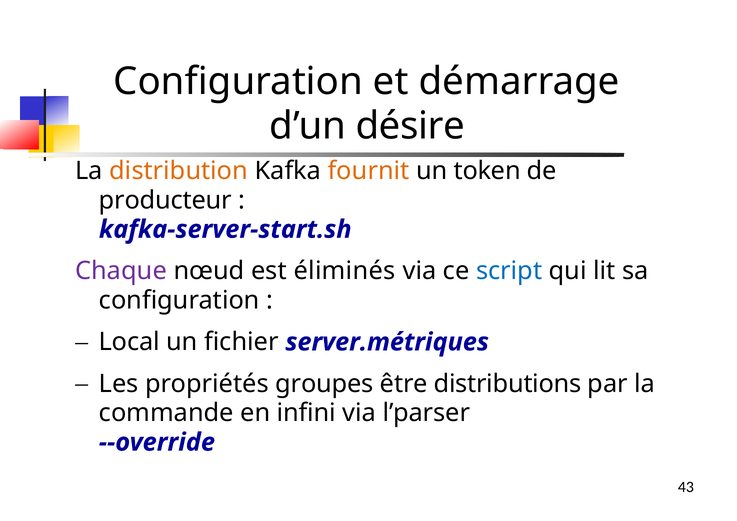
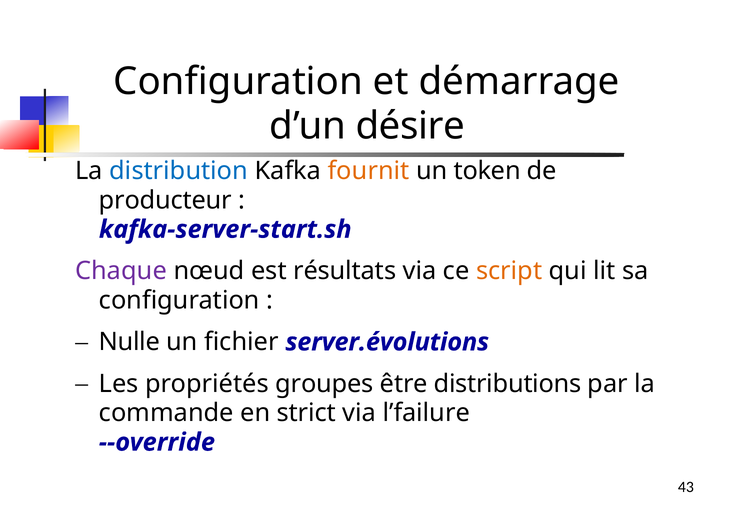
distribution colour: orange -> blue
éliminés: éliminés -> résultats
script colour: blue -> orange
Local: Local -> Nulle
server.métriques: server.métriques -> server.évolutions
infini: infini -> strict
l’parser: l’parser -> l’failure
